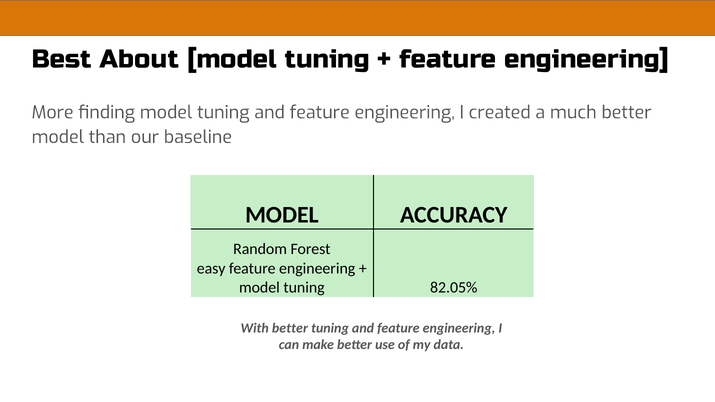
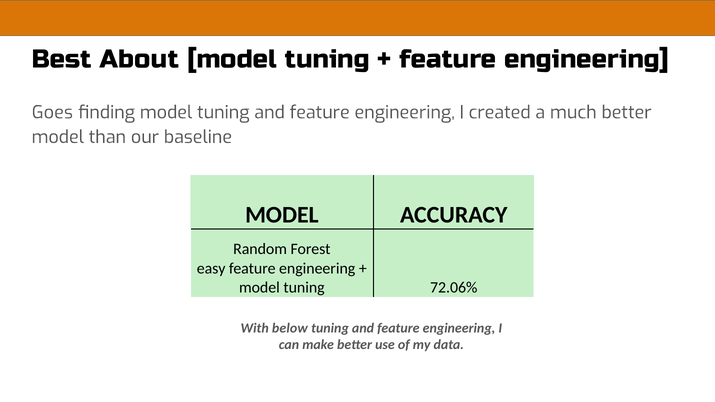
More: More -> Goes
82.05%: 82.05% -> 72.06%
With better: better -> below
